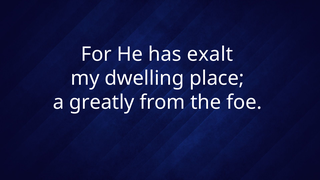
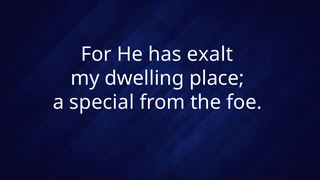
greatly: greatly -> special
